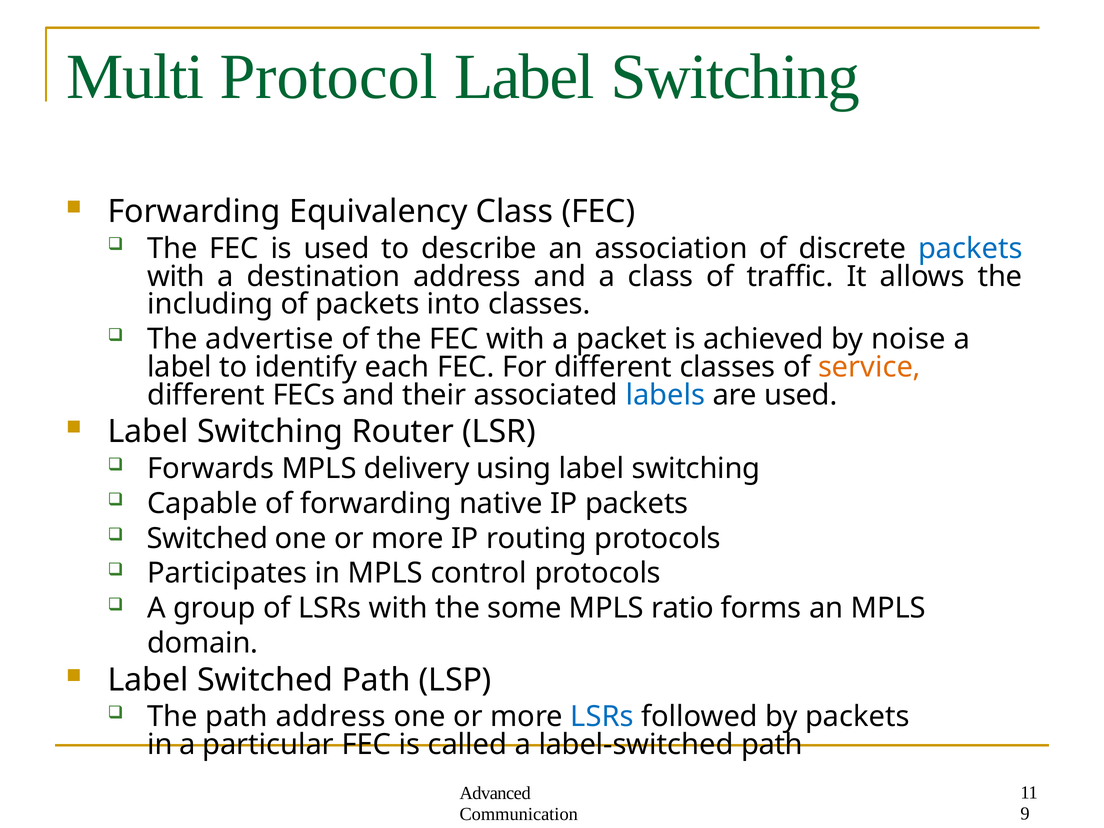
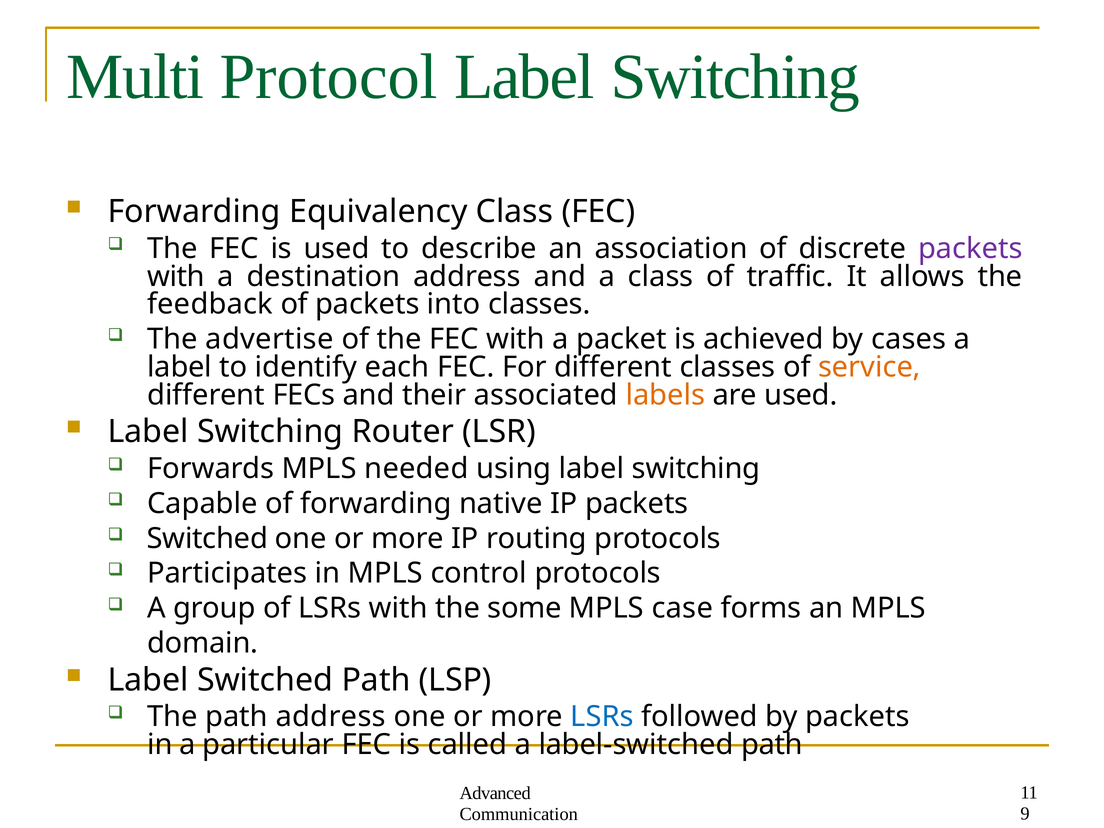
packets at (970, 248) colour: blue -> purple
including: including -> feedback
noise: noise -> cases
labels colour: blue -> orange
delivery: delivery -> needed
ratio: ratio -> case
